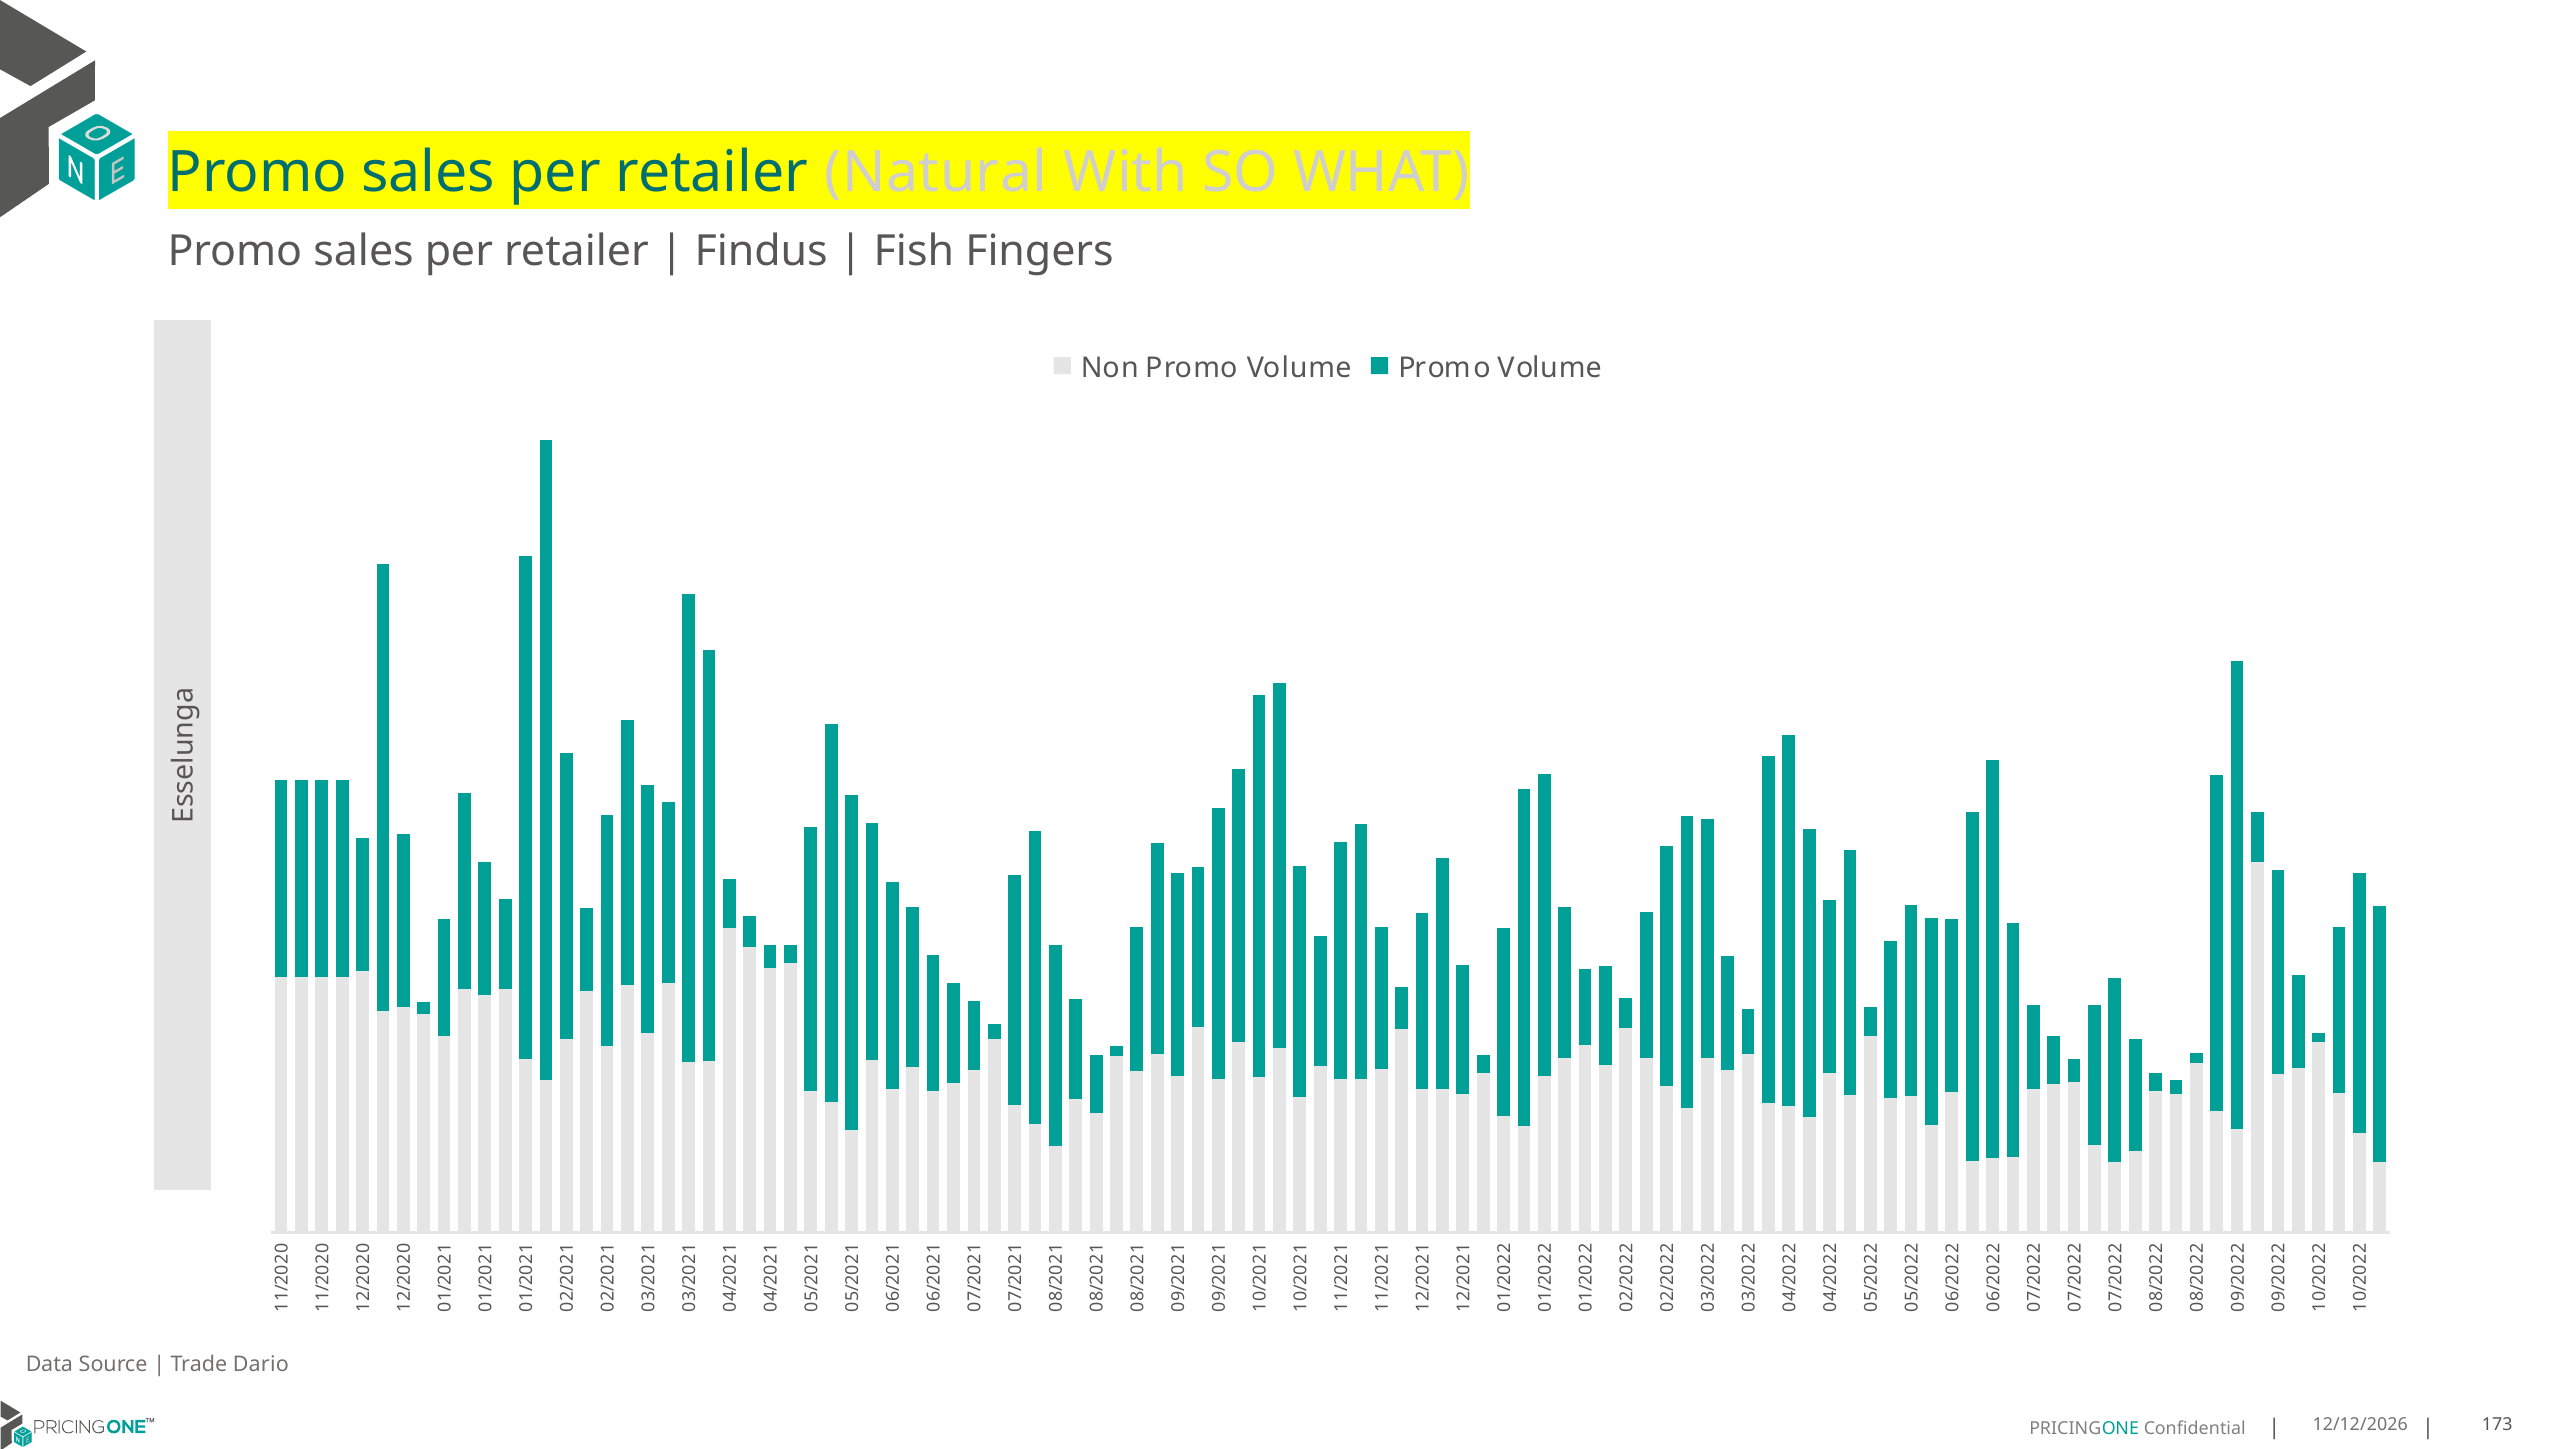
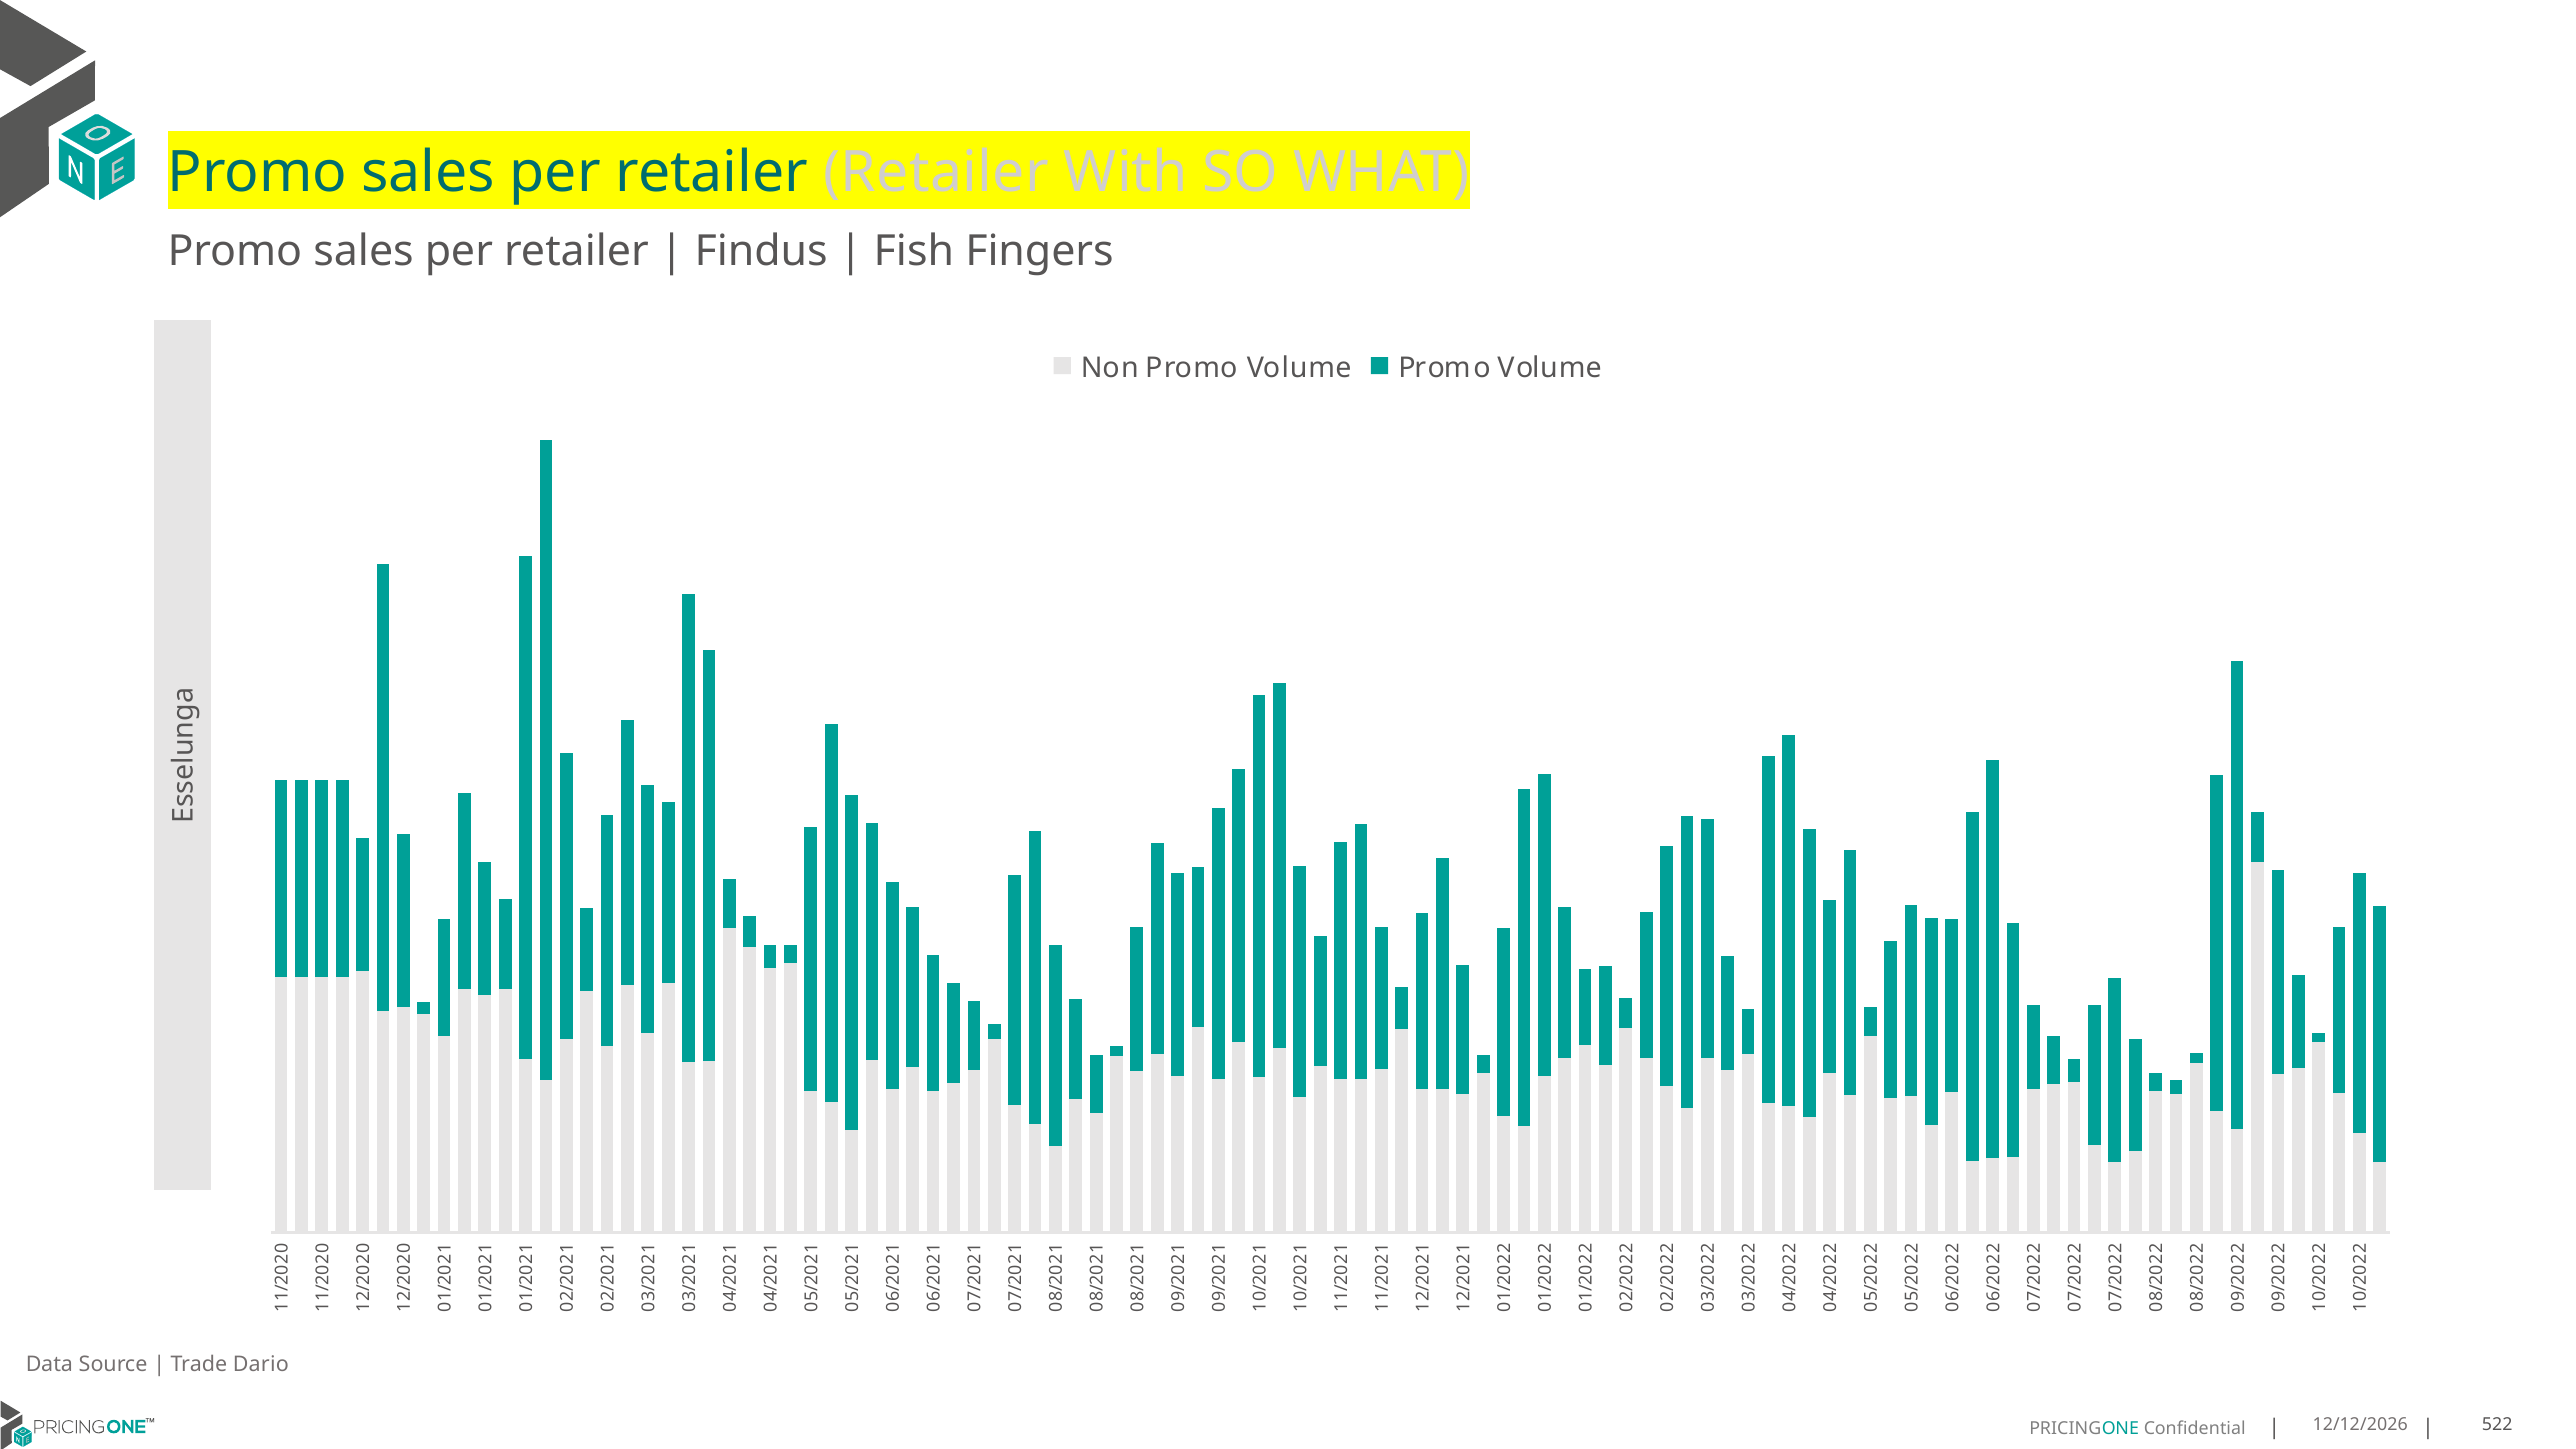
retailer Natural: Natural -> Retailer
173: 173 -> 522
